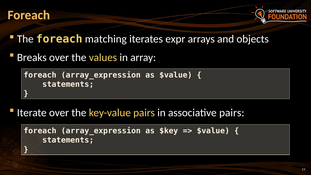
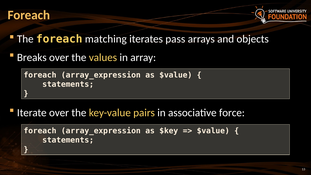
expr: expr -> pass
associative pairs: pairs -> force
